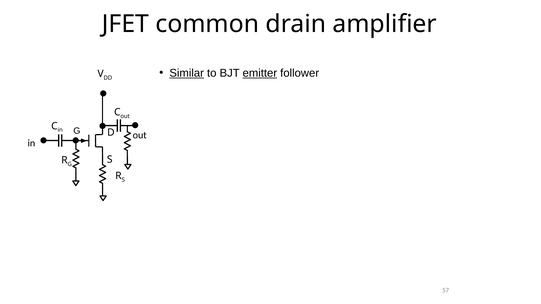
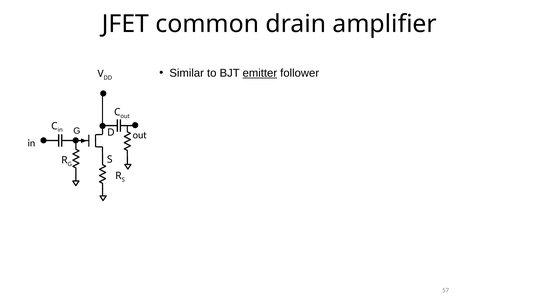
Similar underline: present -> none
